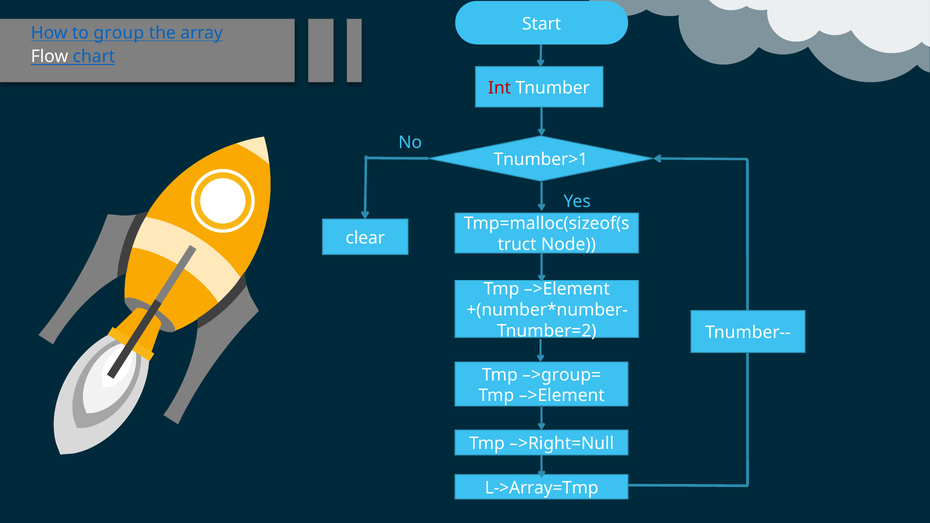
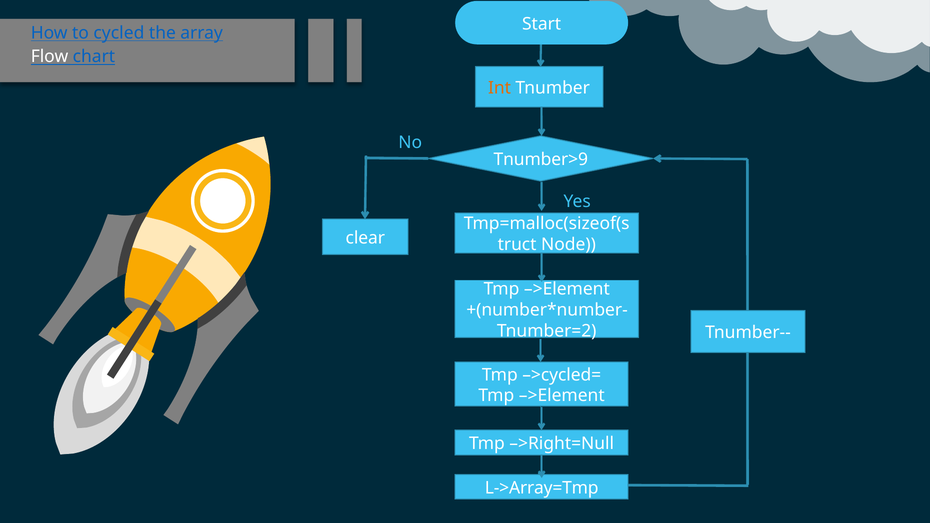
group: group -> cycled
Int colour: red -> orange
Tnumber>1: Tnumber>1 -> Tnumber>9
–>group=: –>group= -> –>cycled=
